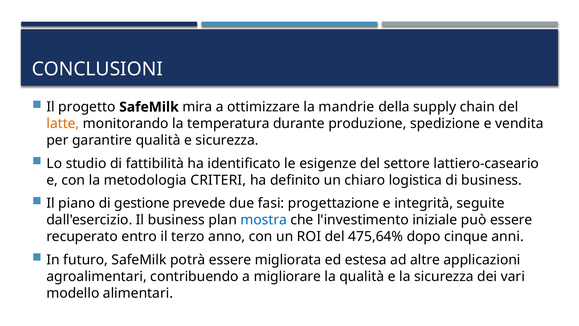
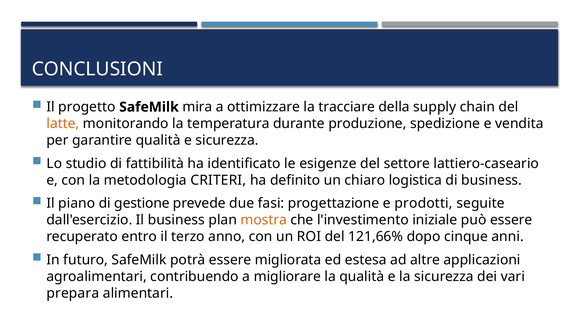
mandrie: mandrie -> tracciare
integrità: integrità -> prodotti
mostra colour: blue -> orange
475,64%: 475,64% -> 121,66%
modello: modello -> prepara
